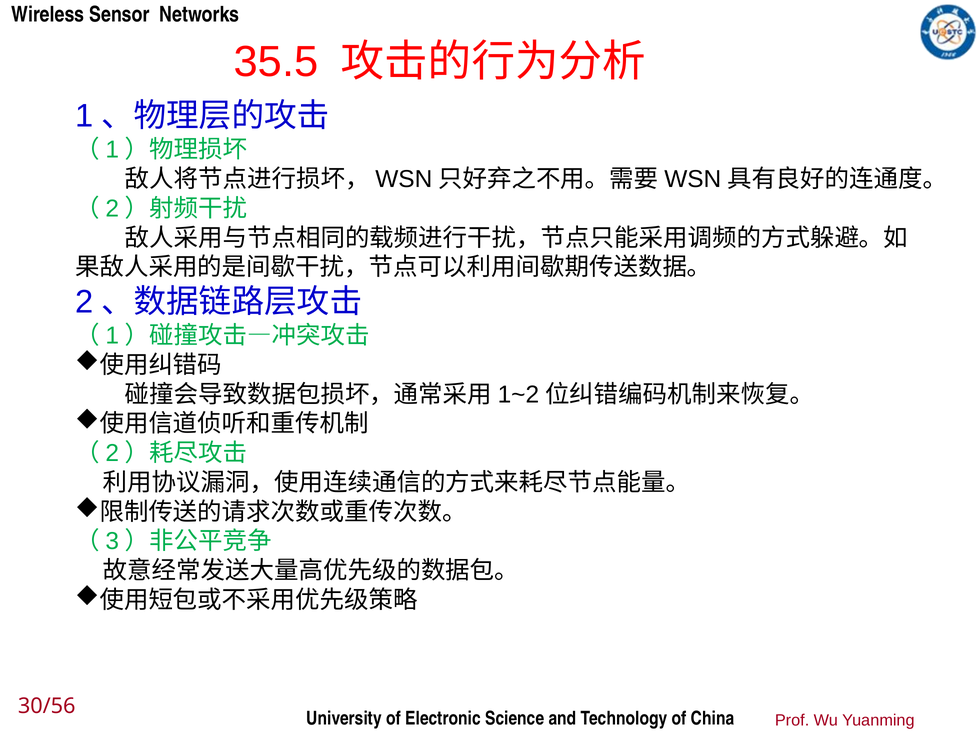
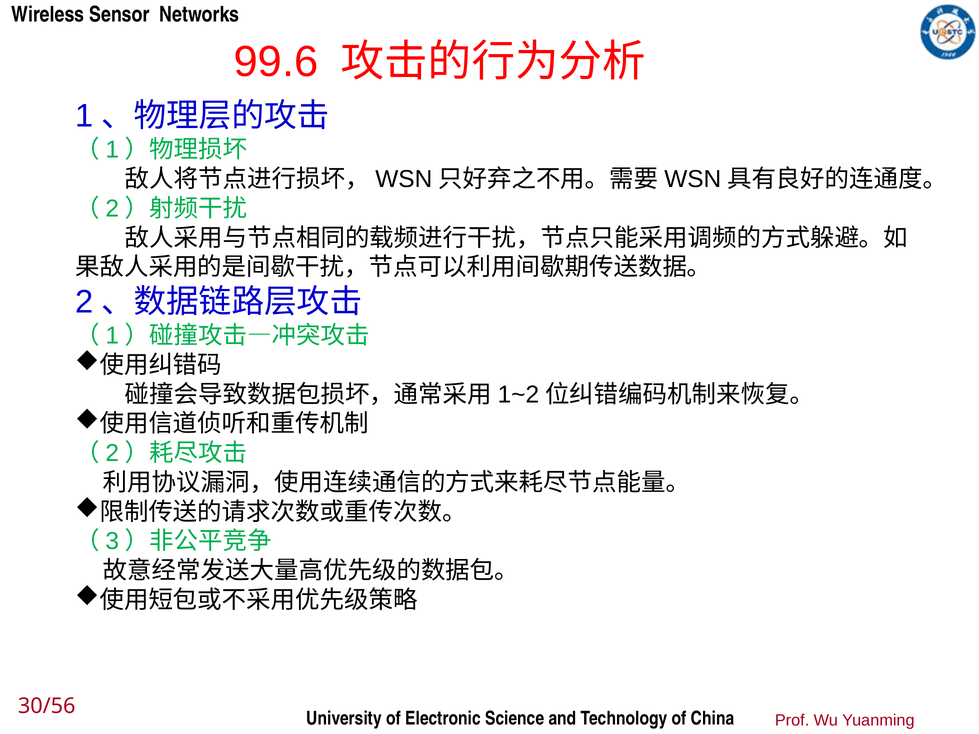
35.5: 35.5 -> 99.6
